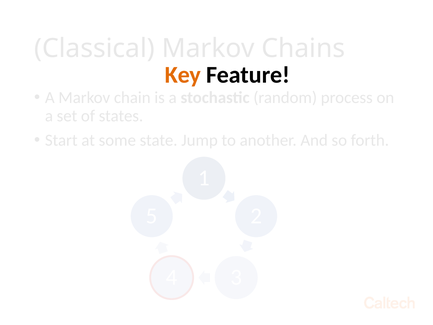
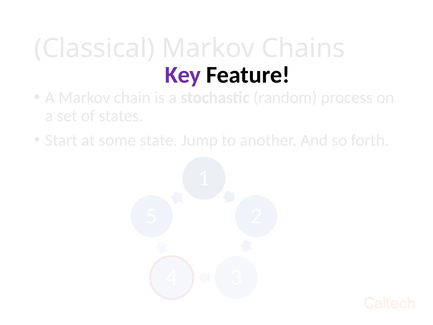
Key colour: orange -> purple
